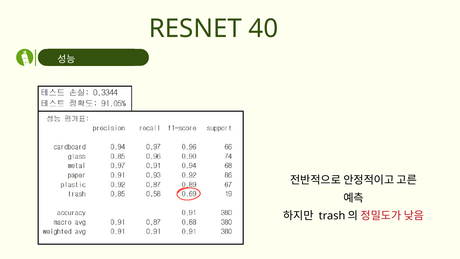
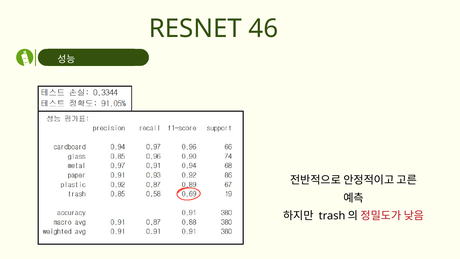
40: 40 -> 46
